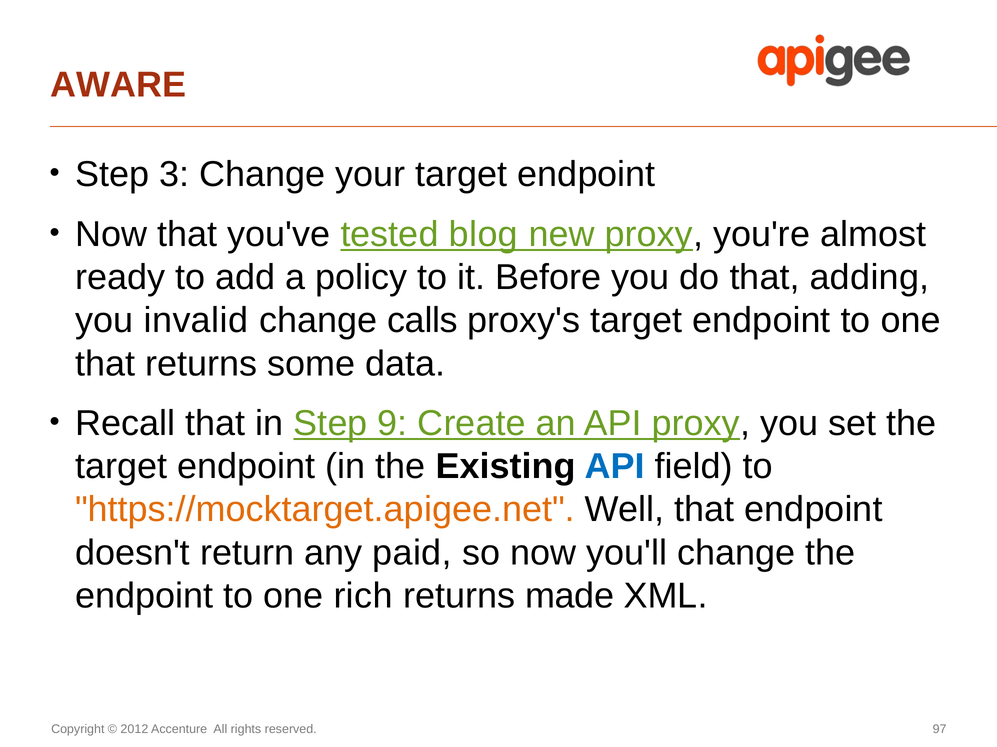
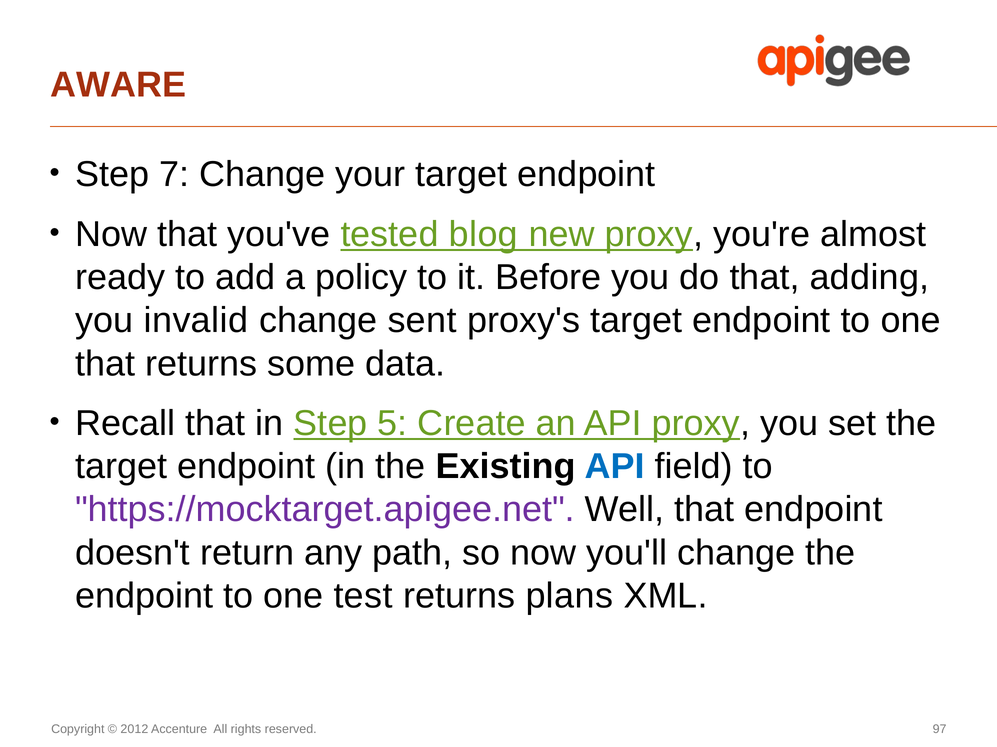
3: 3 -> 7
calls: calls -> sent
9: 9 -> 5
https://mocktarget.apigee.net colour: orange -> purple
paid: paid -> path
rich: rich -> test
made: made -> plans
